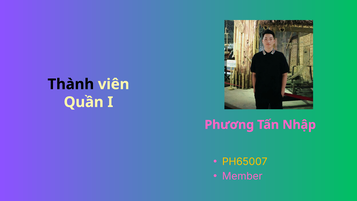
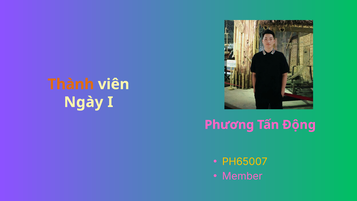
Thành colour: black -> orange
Quần: Quần -> Ngày
Nhập: Nhập -> Động
